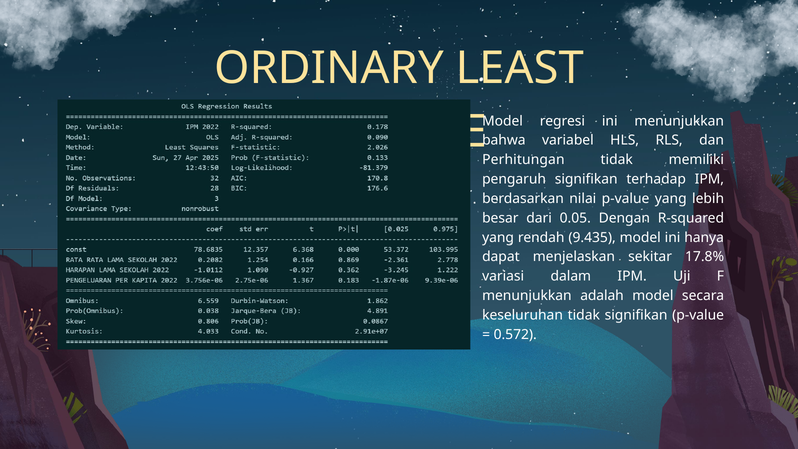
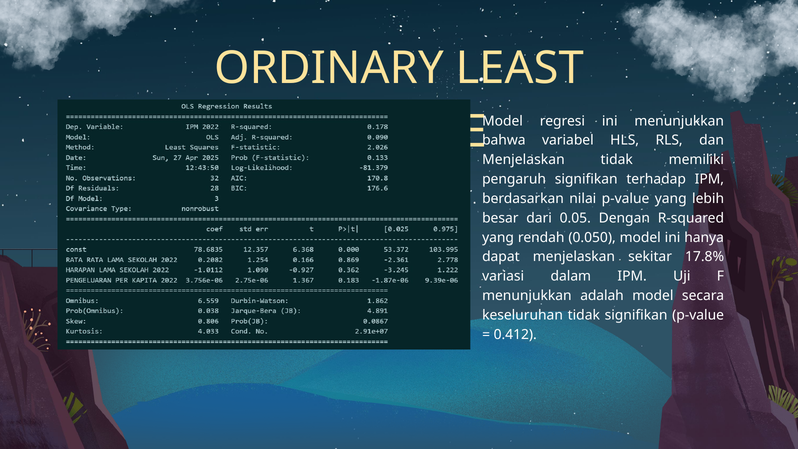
Perhitungan at (523, 160): Perhitungan -> Menjelaskan
9.435: 9.435 -> 0.050
0.572: 0.572 -> 0.412
